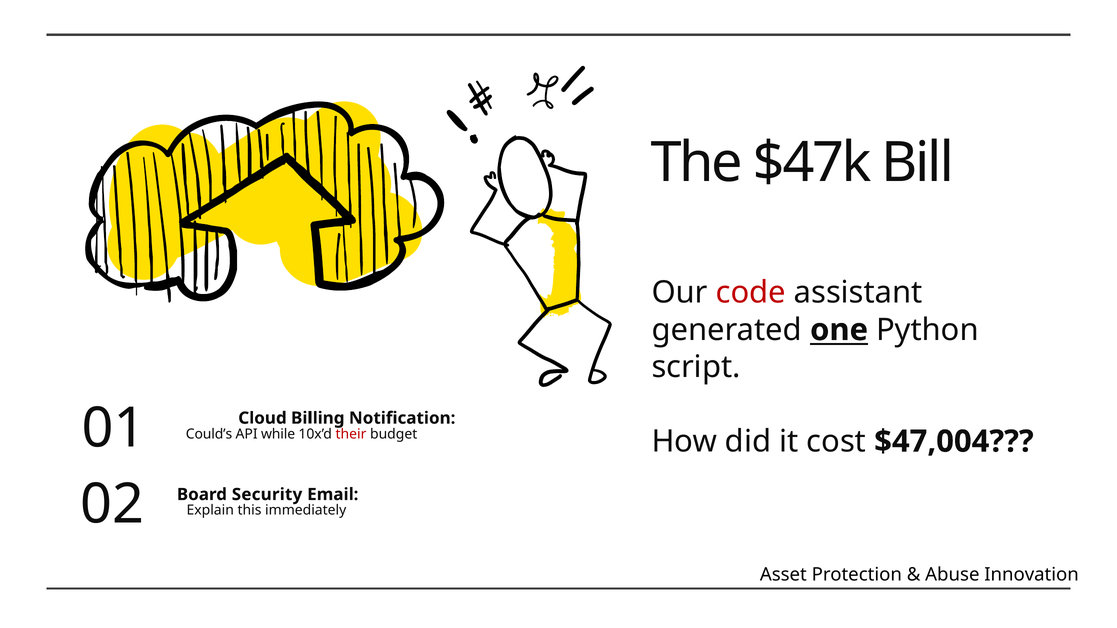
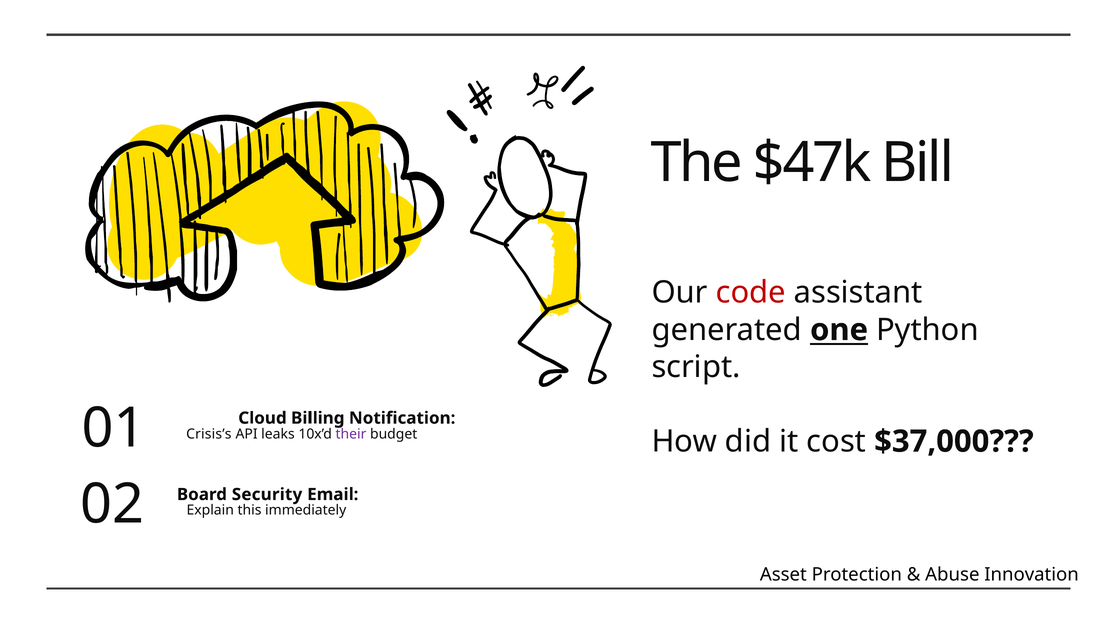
Could’s: Could’s -> Crisis’s
while: while -> leaks
their colour: red -> purple
$47,004: $47,004 -> $37,000
